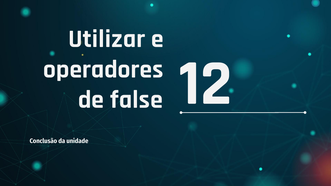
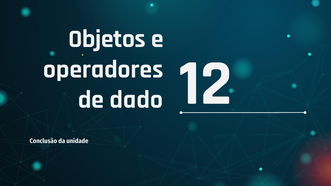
Utilizar: Utilizar -> Objetos
false: false -> dado
